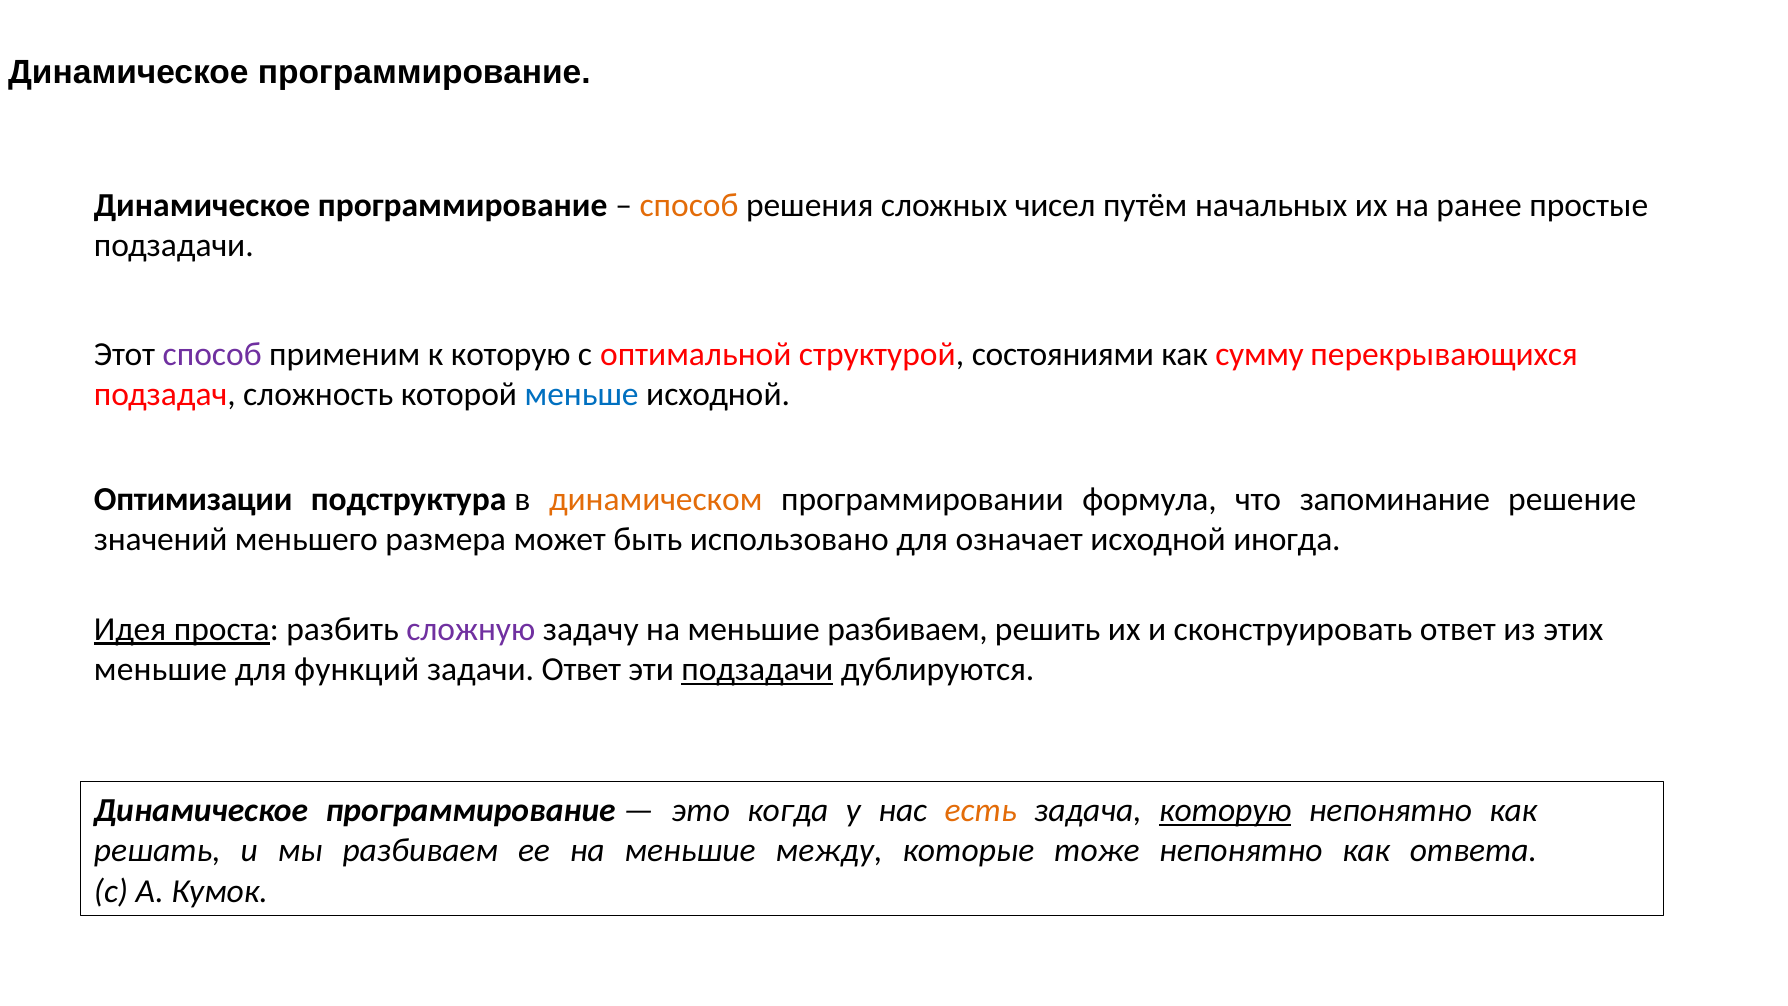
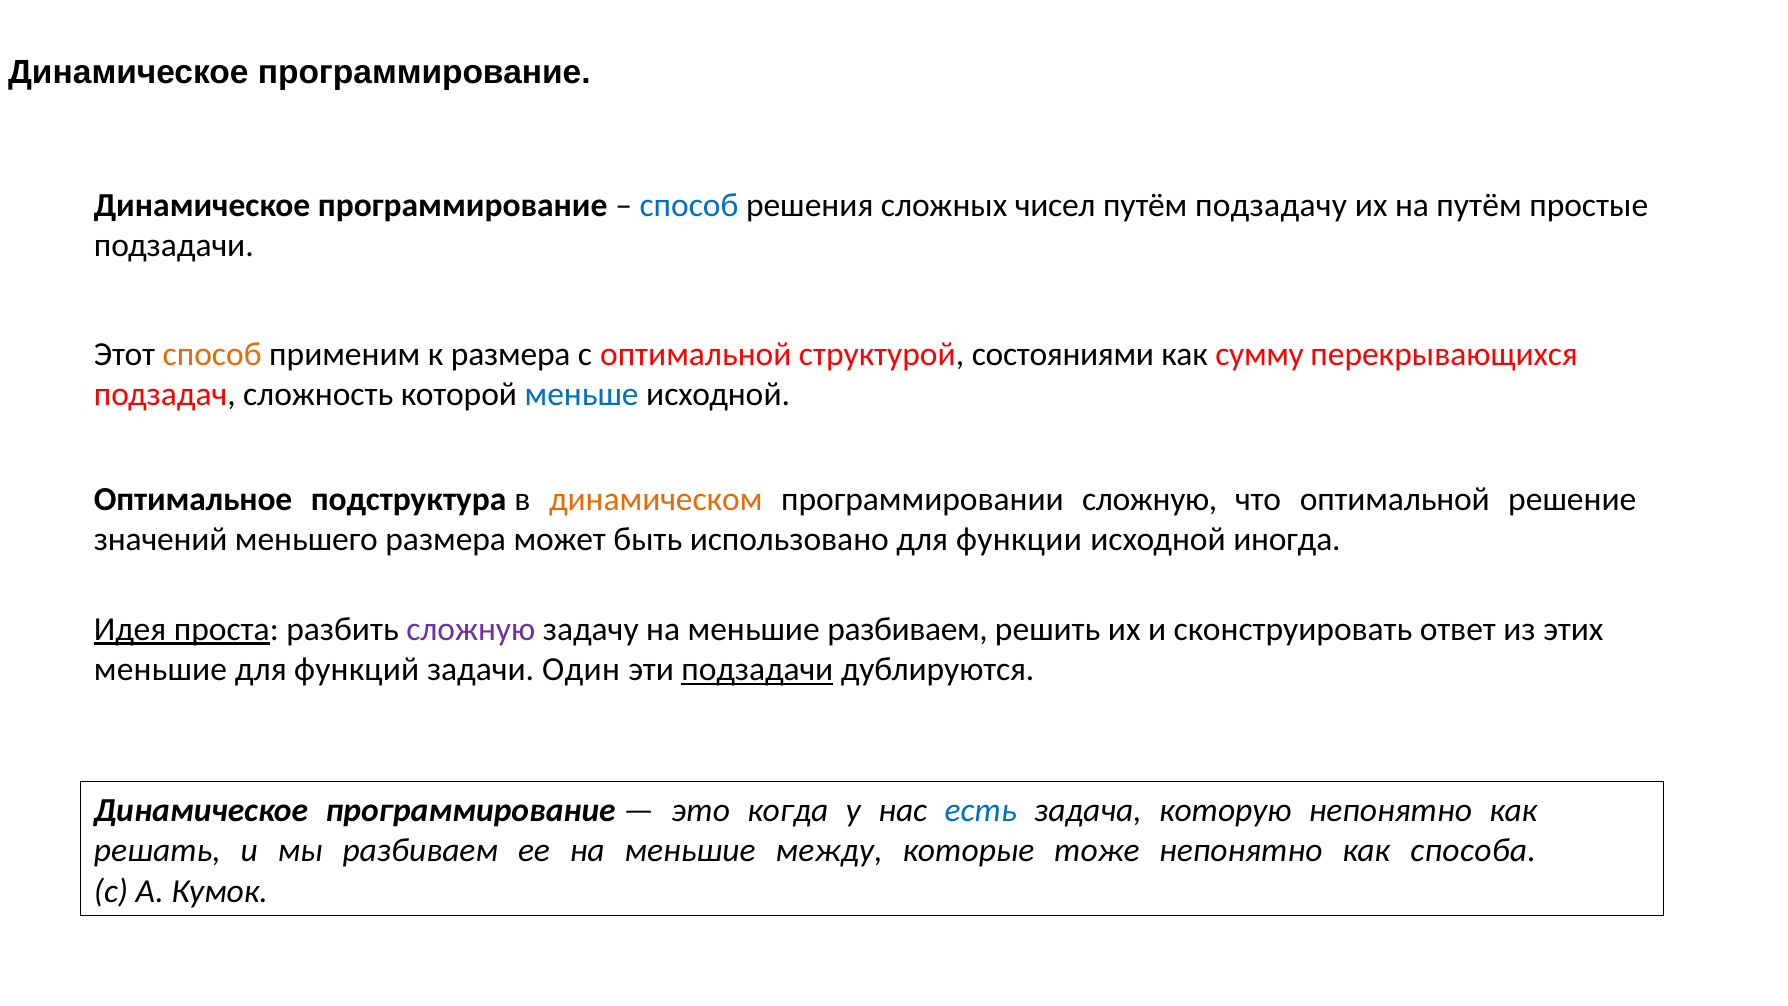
способ at (689, 205) colour: orange -> blue
начальных: начальных -> подзадачу
на ранее: ранее -> путём
способ at (212, 354) colour: purple -> orange
к которую: которую -> размера
Оптимизации: Оптимизации -> Оптимальное
программировании формула: формула -> сложную
что запоминание: запоминание -> оптимальной
означает: означает -> функции
задачи Ответ: Ответ -> Один
есть colour: orange -> blue
которую at (1225, 810) underline: present -> none
ответа: ответа -> способа
